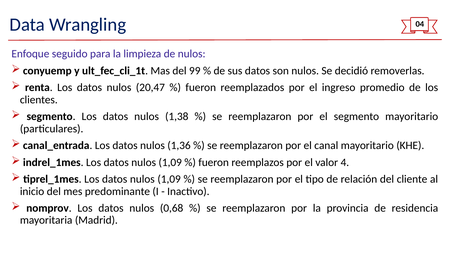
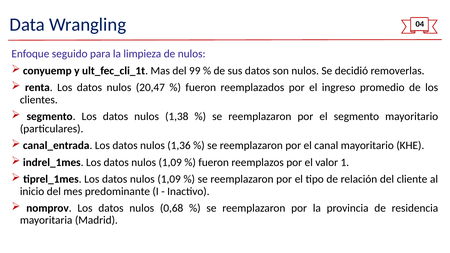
4: 4 -> 1
